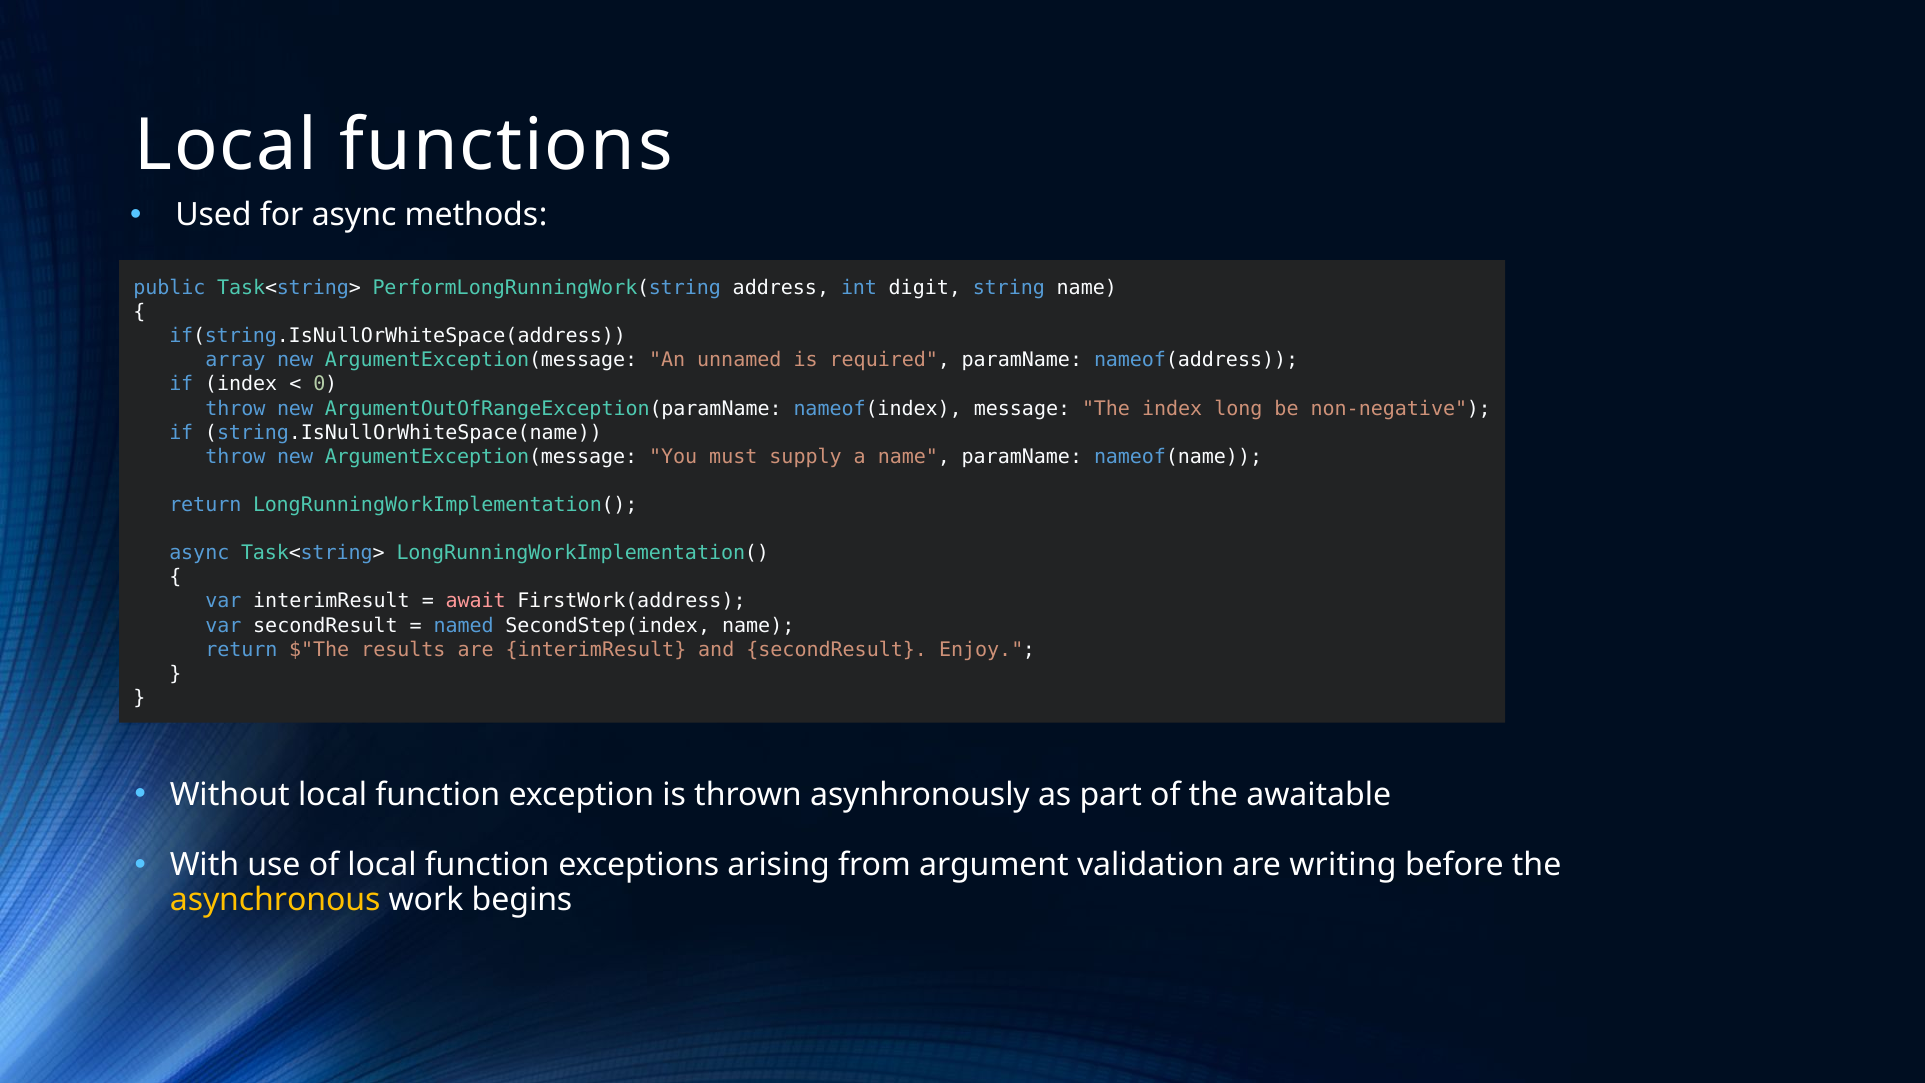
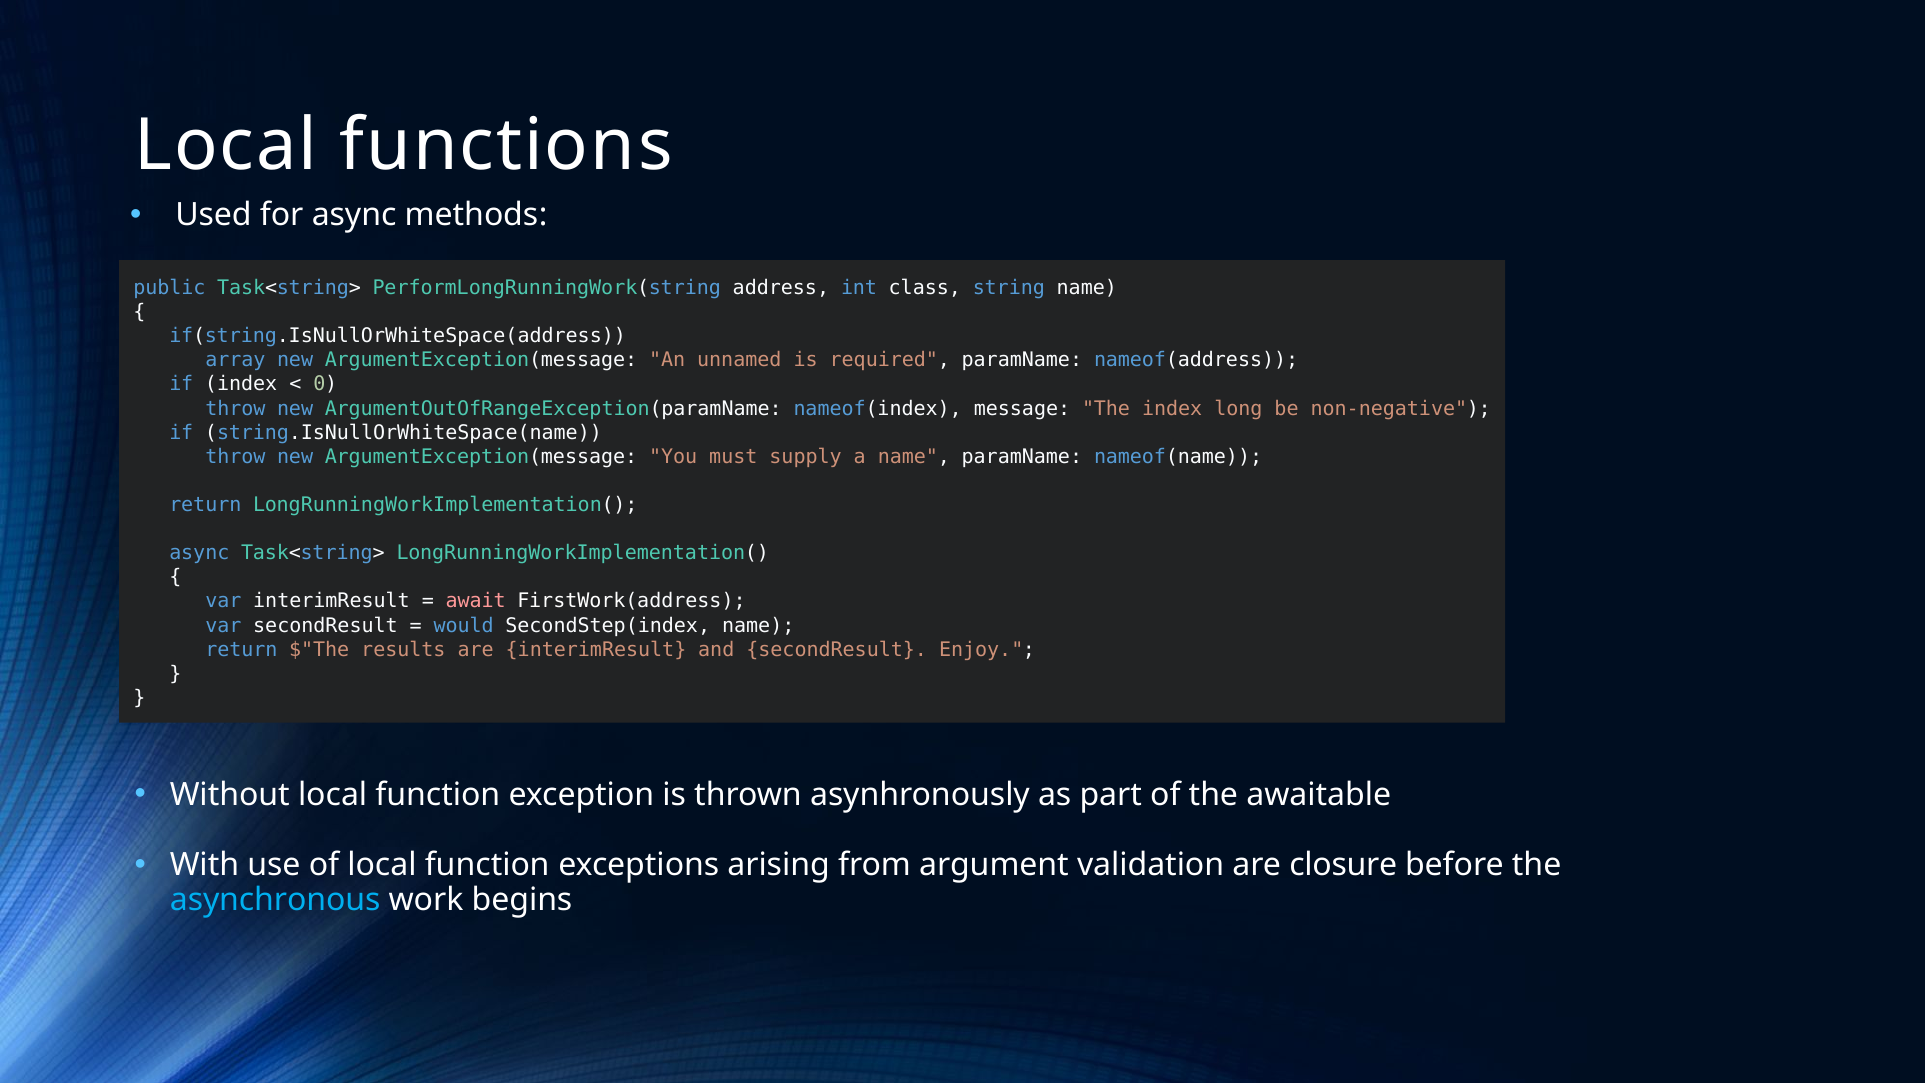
digit: digit -> class
named: named -> would
writing: writing -> closure
asynchronous colour: yellow -> light blue
